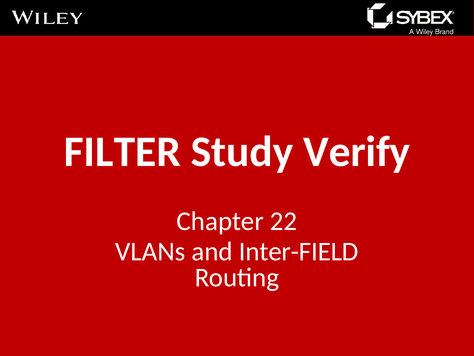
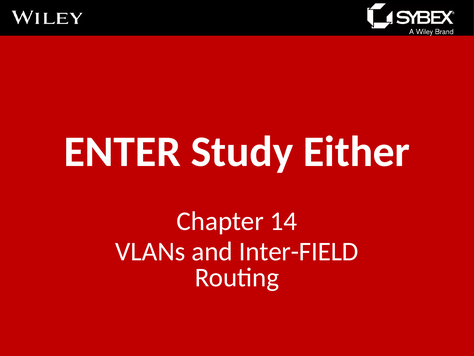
FILTER: FILTER -> ENTER
Verify: Verify -> Either
22: 22 -> 14
